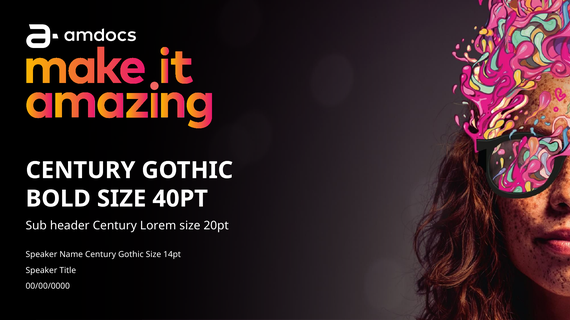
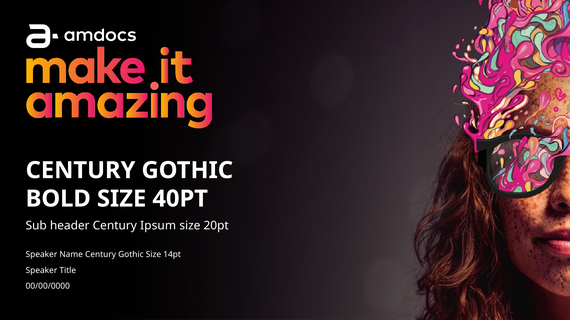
Lorem: Lorem -> Ipsum
